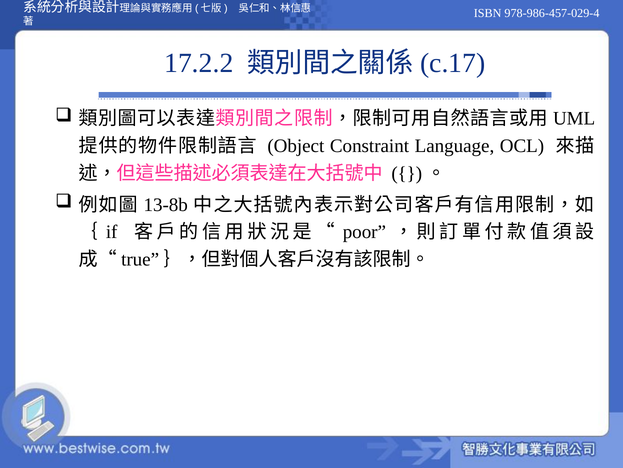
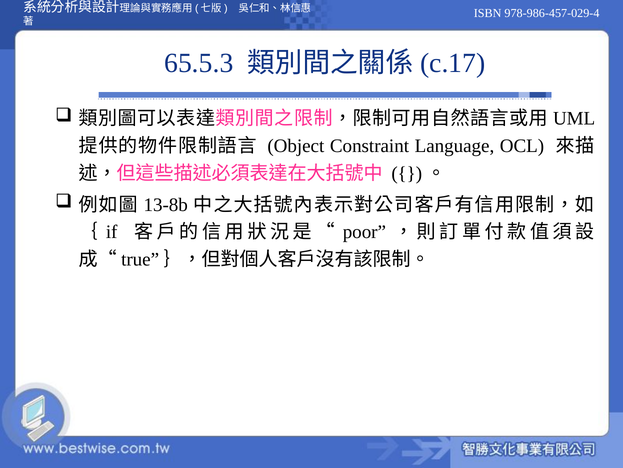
17.2.2: 17.2.2 -> 65.5.3
